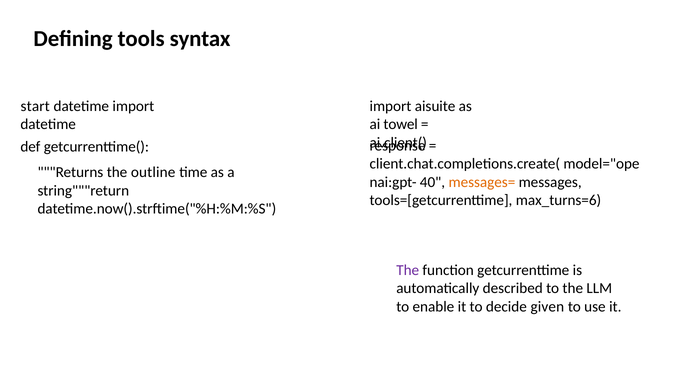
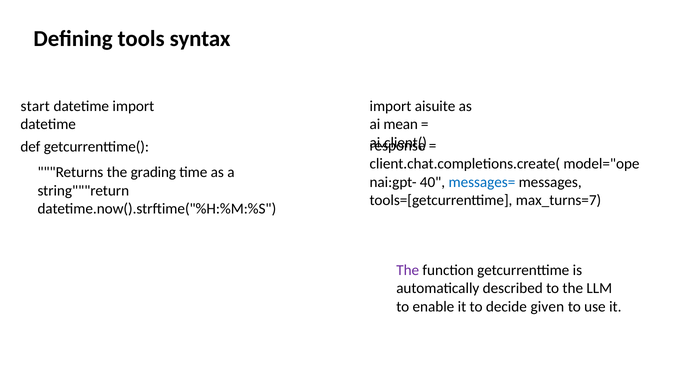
towel: towel -> mean
outline: outline -> grading
messages= colour: orange -> blue
max_turns=6: max_turns=6 -> max_turns=7
